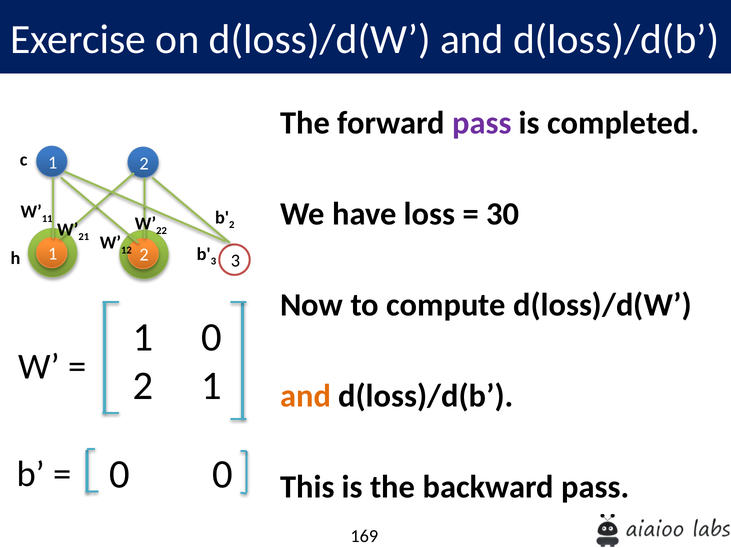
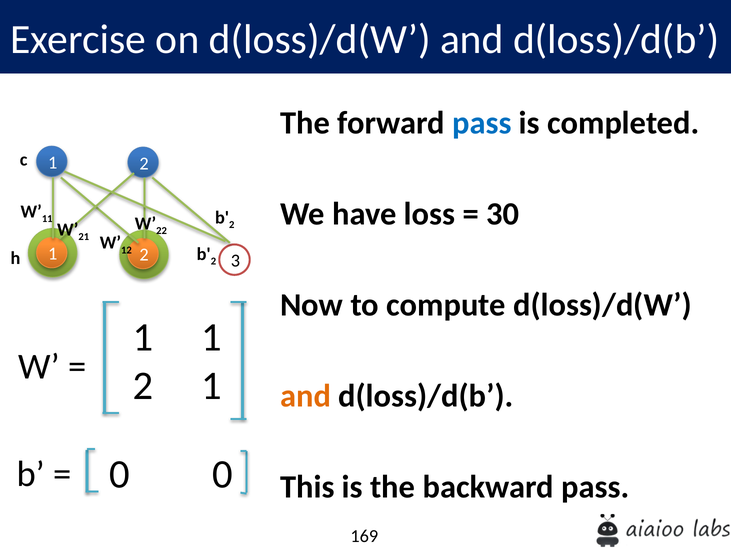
pass at (482, 123) colour: purple -> blue
3 at (213, 261): 3 -> 2
0 at (212, 338): 0 -> 1
